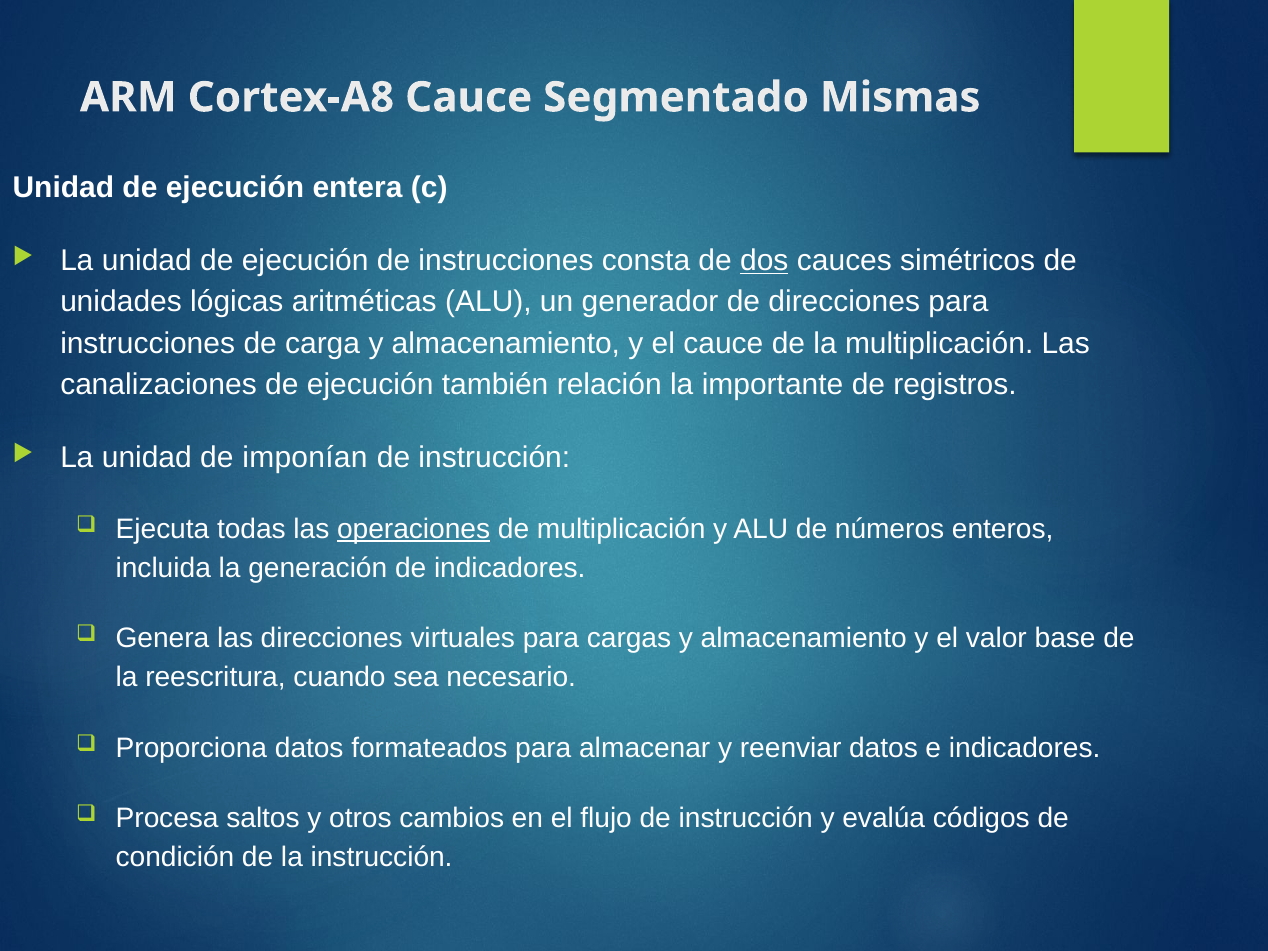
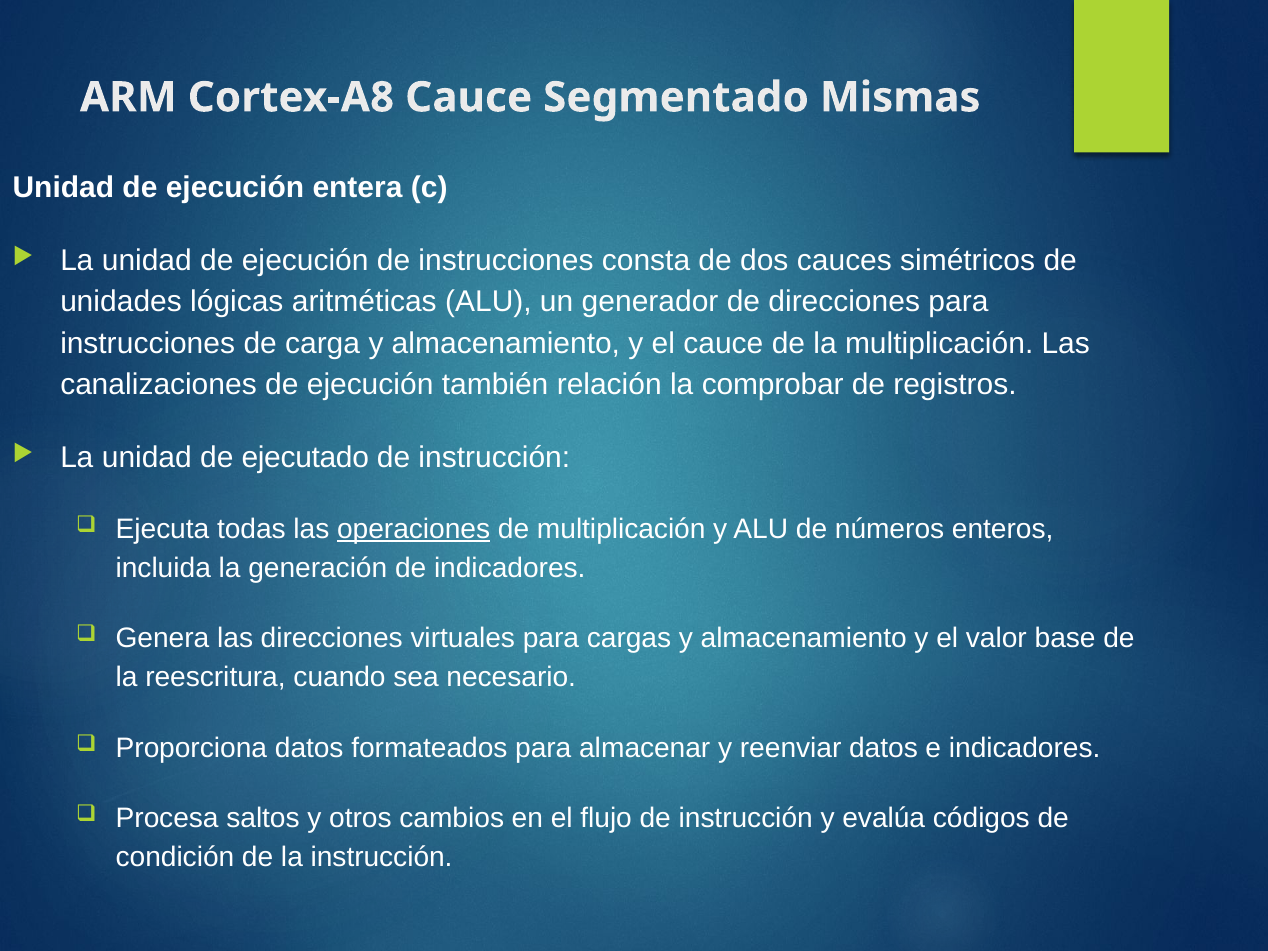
dos underline: present -> none
importante: importante -> comprobar
imponían: imponían -> ejecutado
